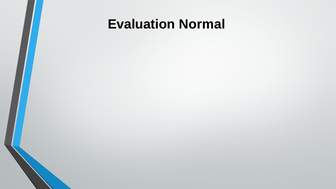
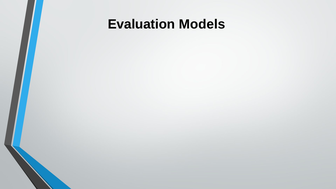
Normal: Normal -> Models
